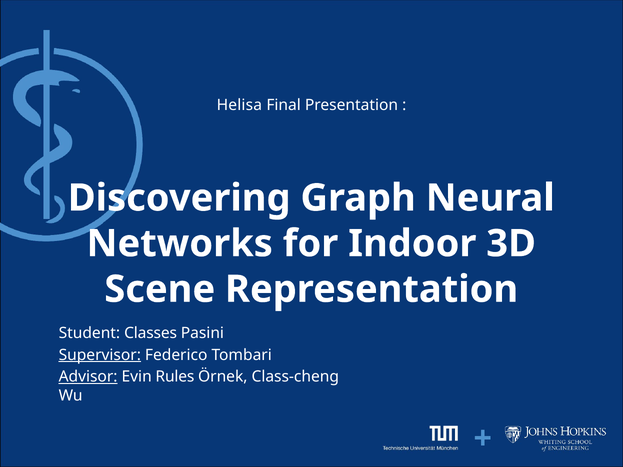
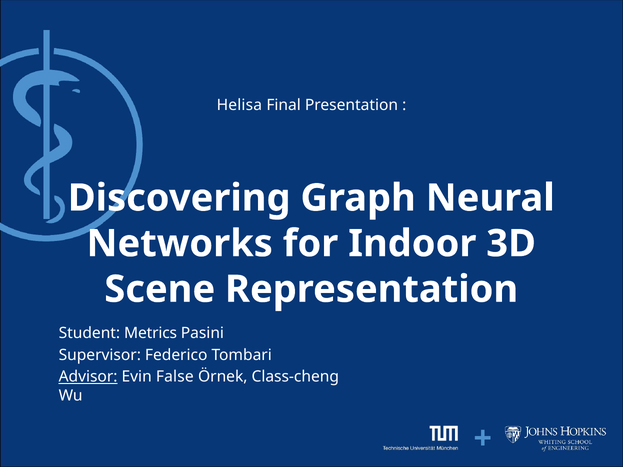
Classes: Classes -> Metrics
Supervisor underline: present -> none
Rules: Rules -> False
